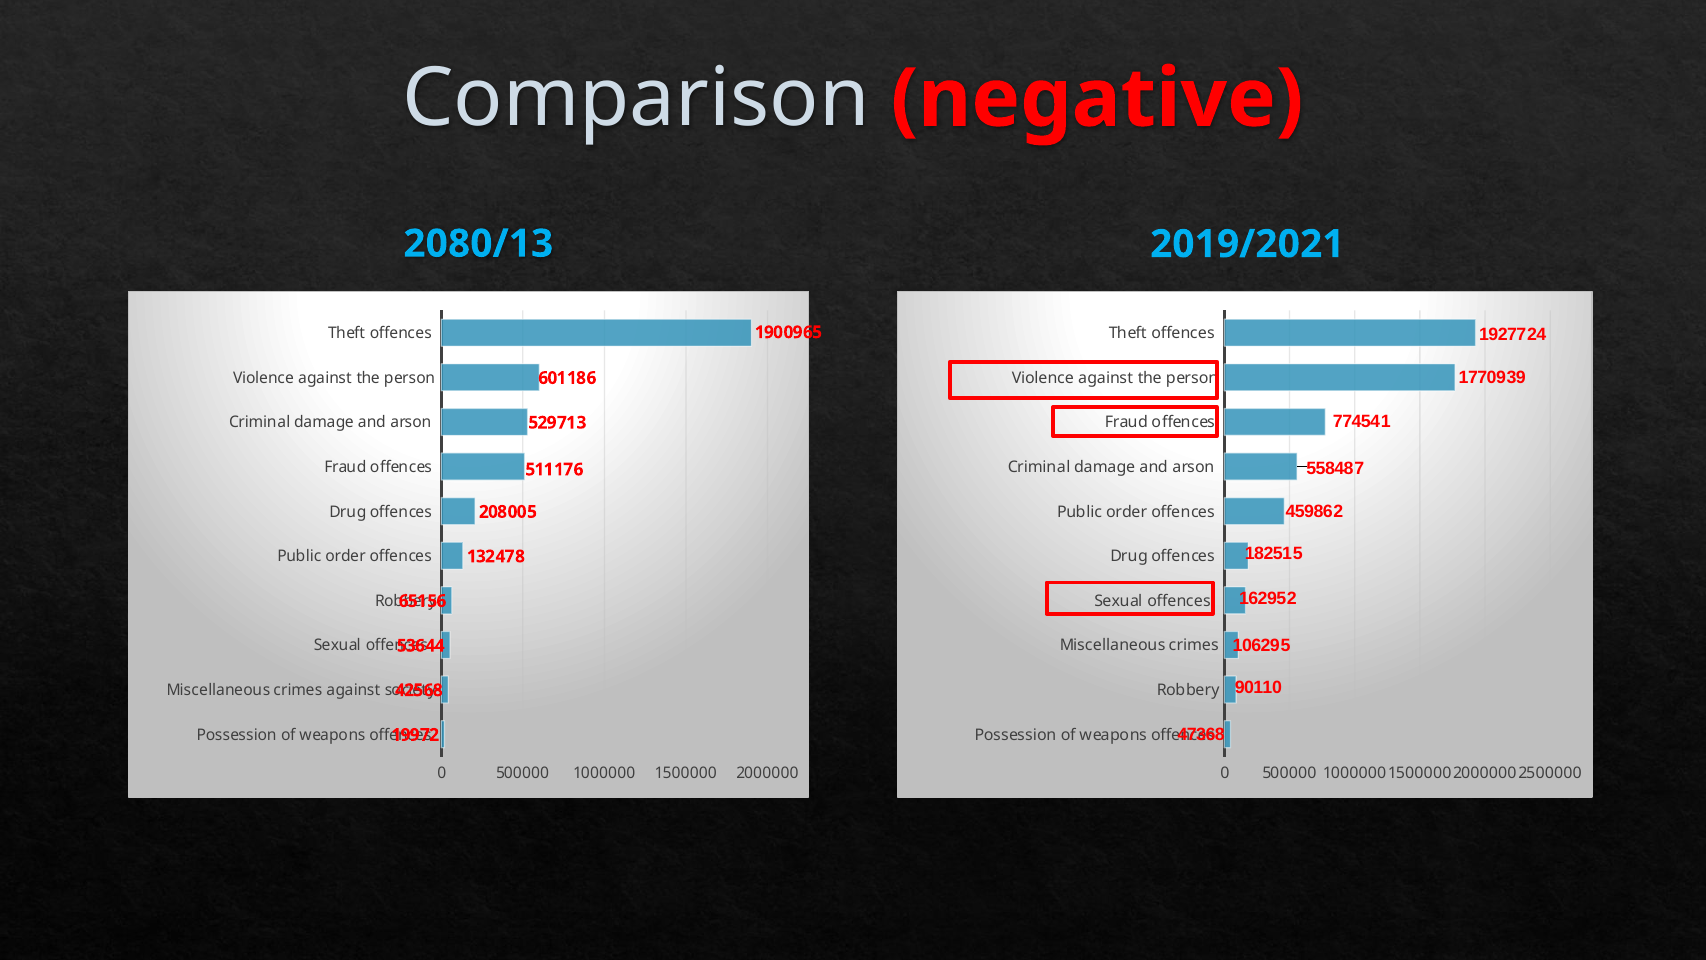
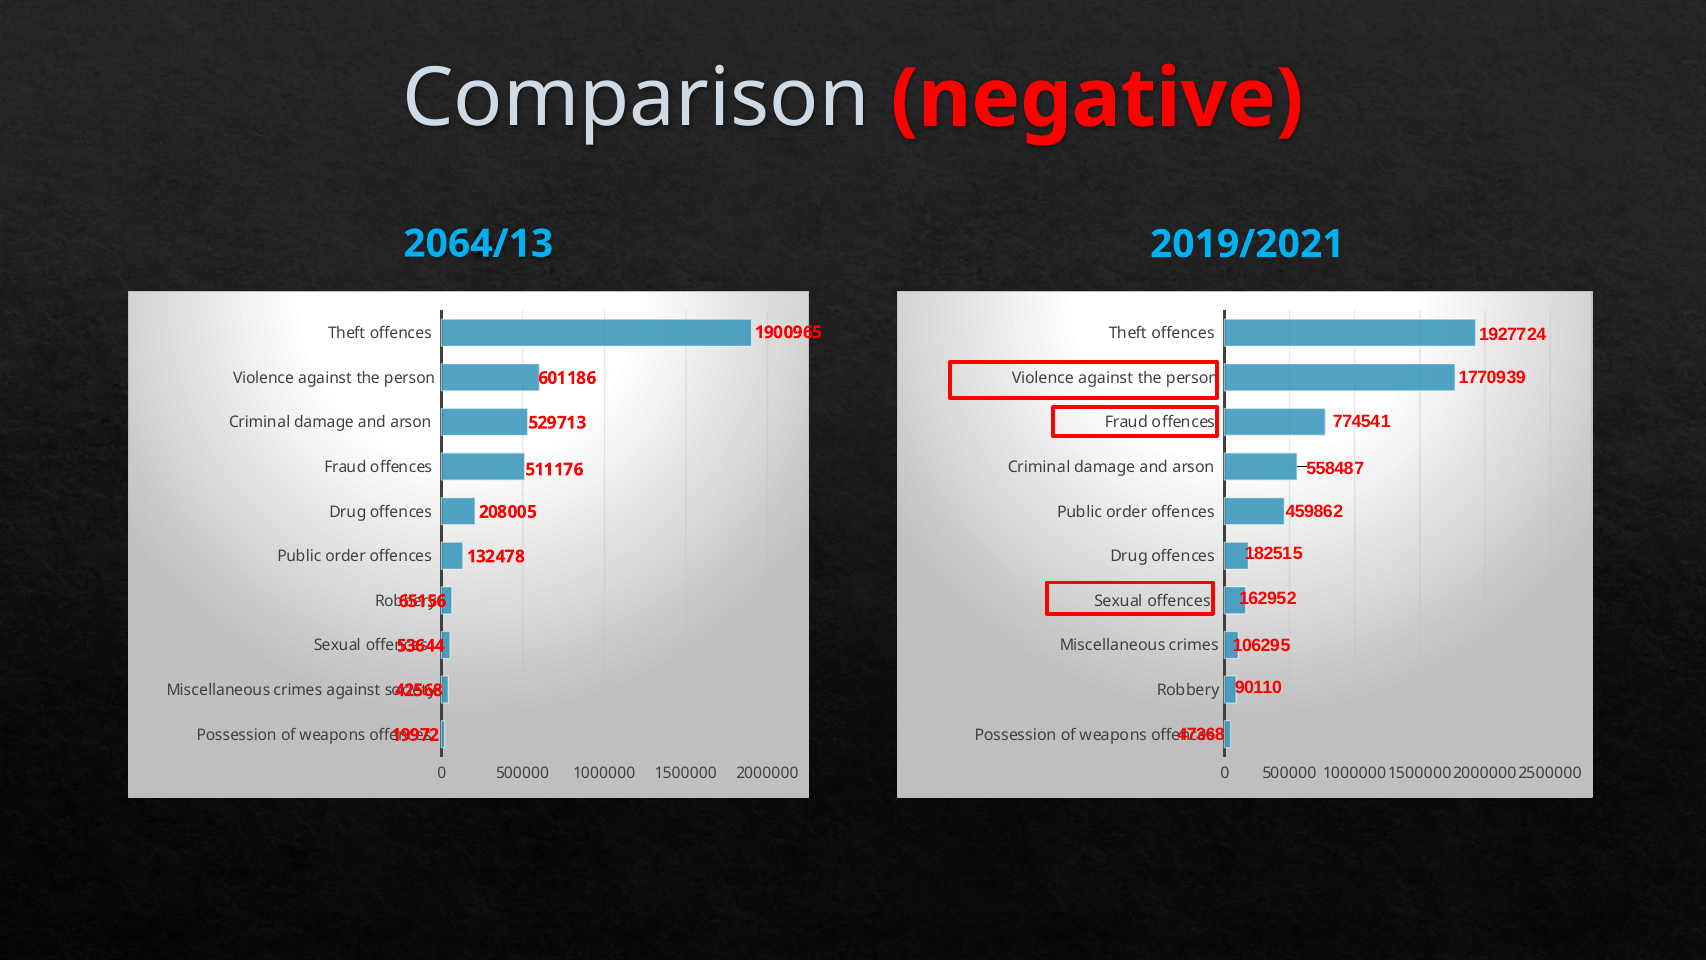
2080/13: 2080/13 -> 2064/13
